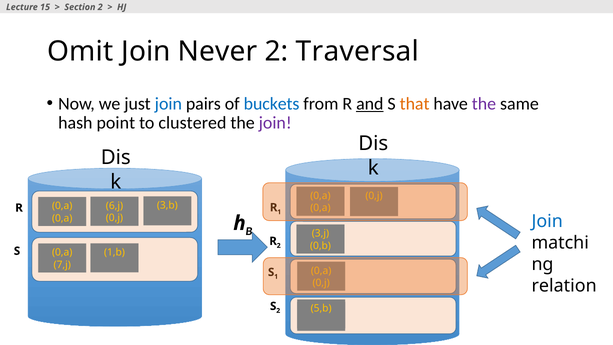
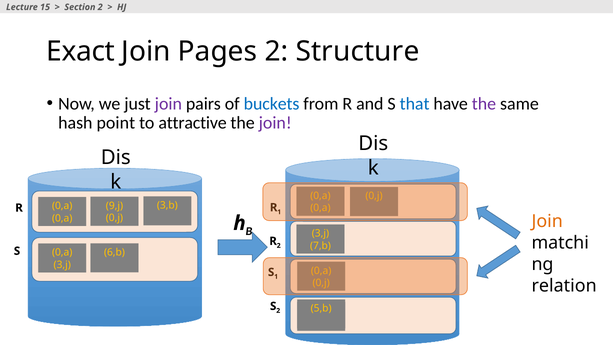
Omit: Omit -> Exact
Never: Never -> Pages
Traversal: Traversal -> Structure
join at (168, 104) colour: blue -> purple
and underline: present -> none
that colour: orange -> blue
clustered: clustered -> attractive
6,j: 6,j -> 9,j
Join at (547, 221) colour: blue -> orange
0,b: 0,b -> 7,b
1,b: 1,b -> 6,b
7,j at (62, 265): 7,j -> 3,j
